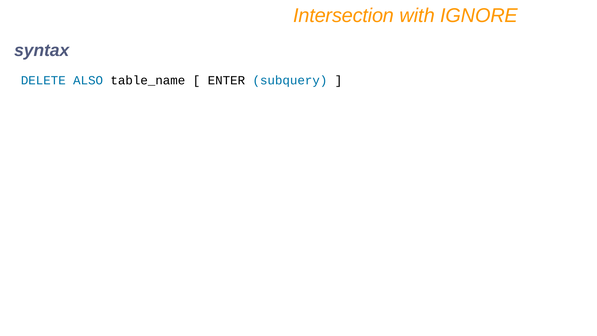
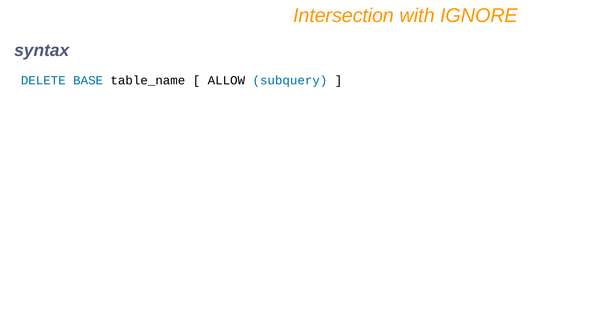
ALSO: ALSO -> BASE
ENTER: ENTER -> ALLOW
